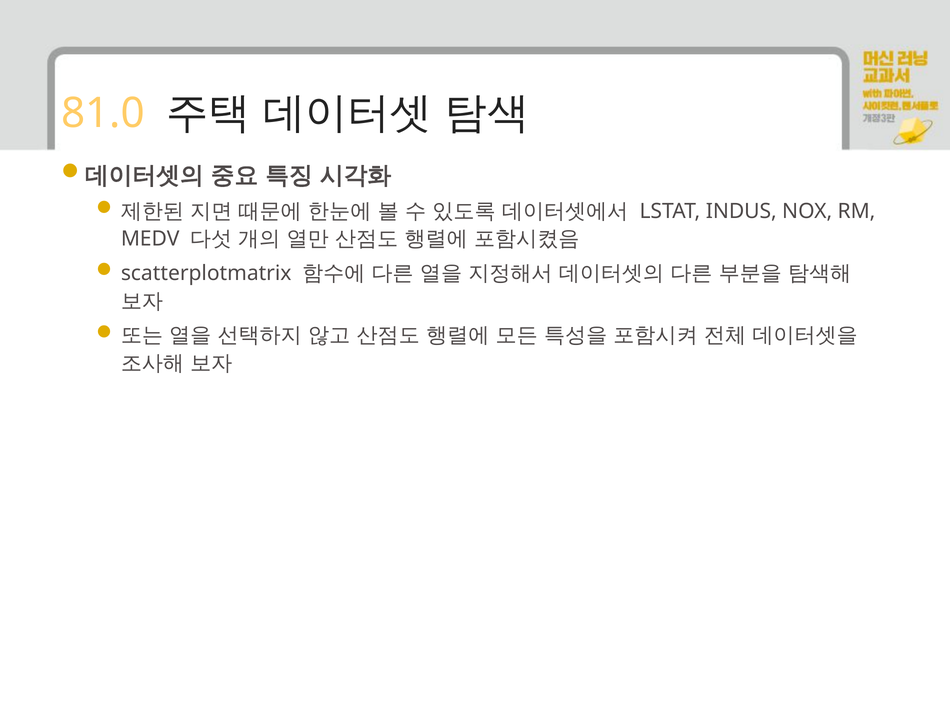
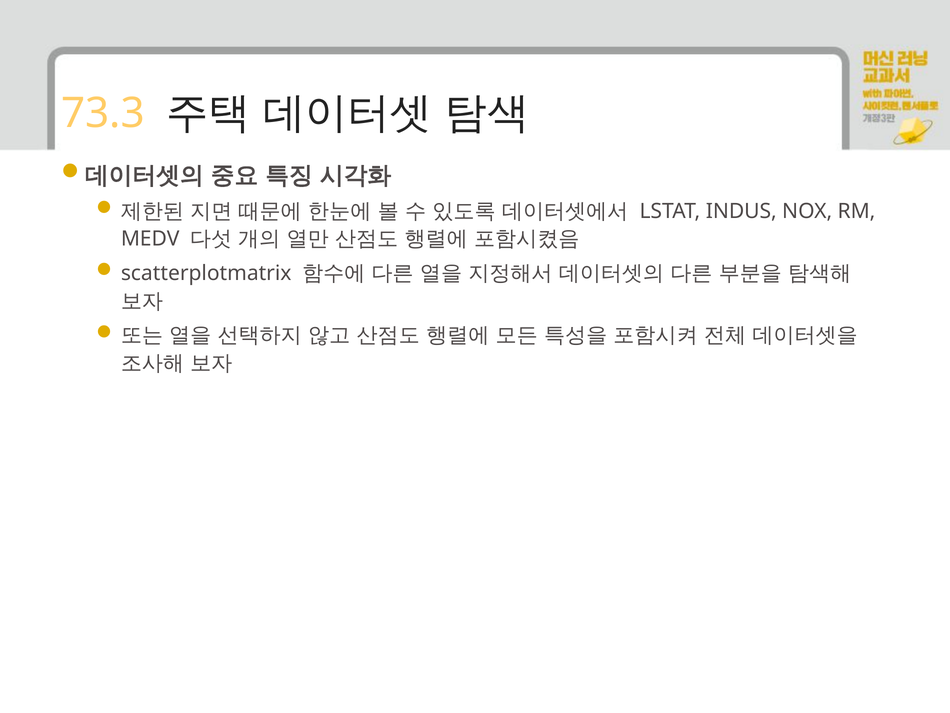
81.0: 81.0 -> 73.3
